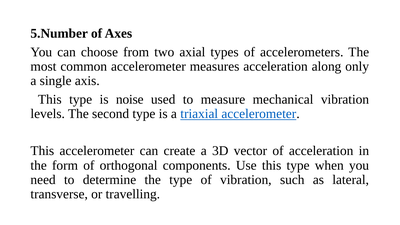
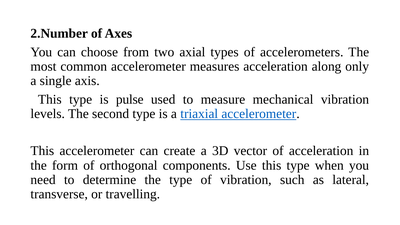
5.Number: 5.Number -> 2.Number
noise: noise -> pulse
